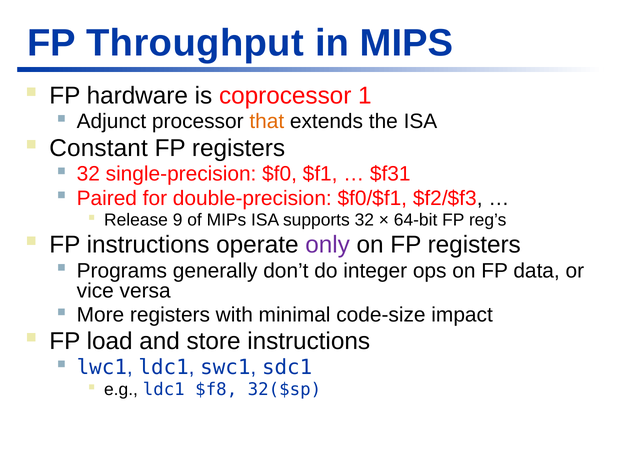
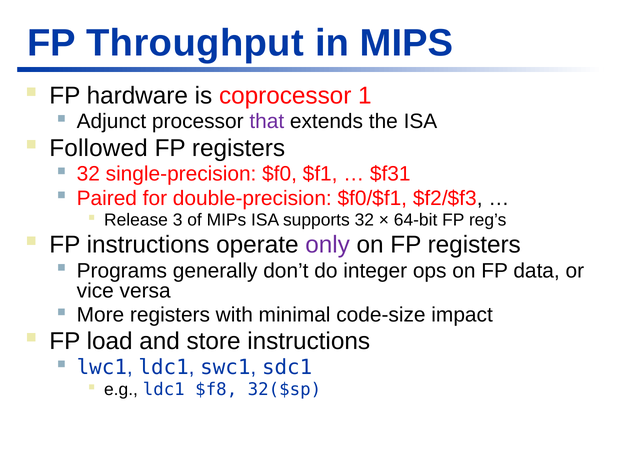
that colour: orange -> purple
Constant: Constant -> Followed
9: 9 -> 3
